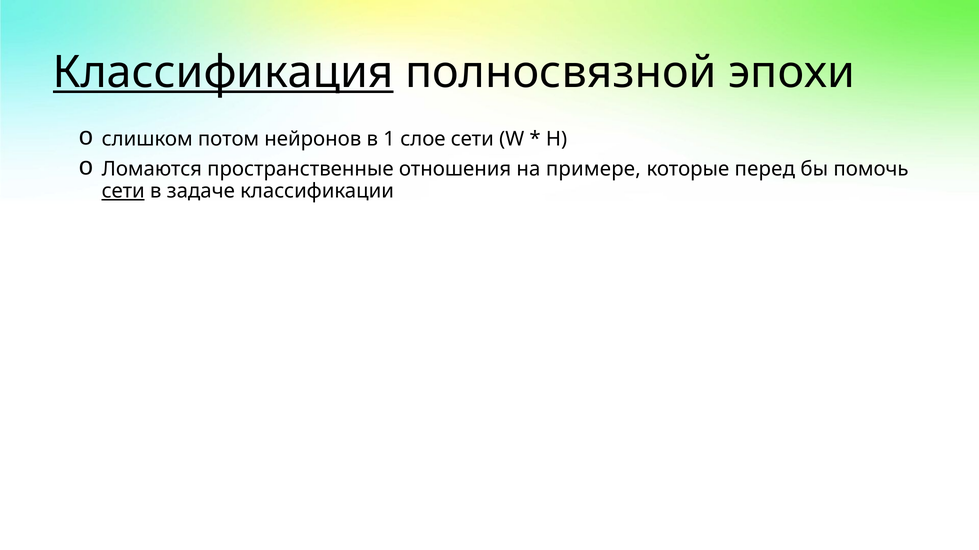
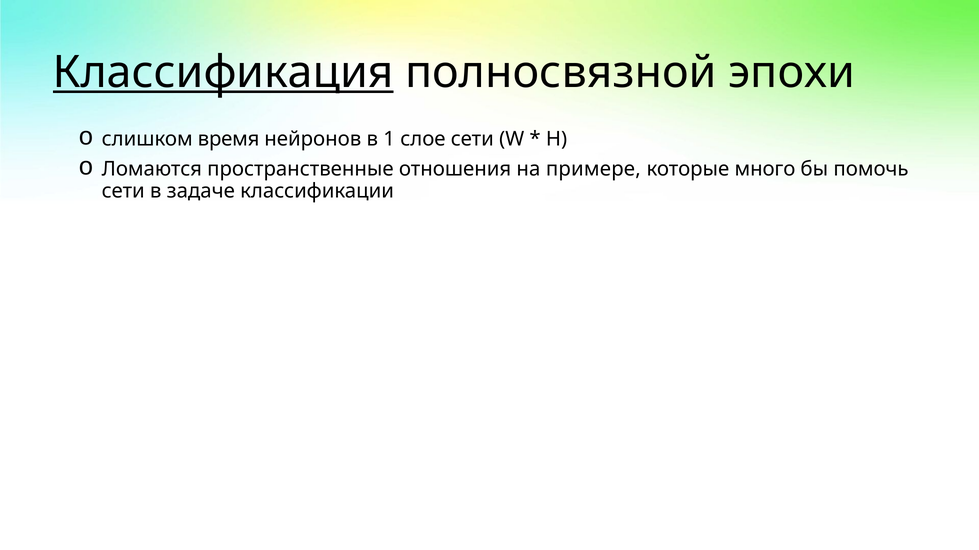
потом: потом -> время
перед: перед -> много
сети at (123, 191) underline: present -> none
